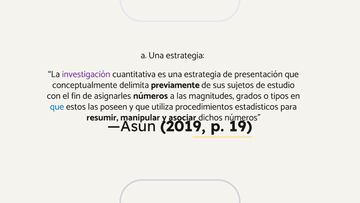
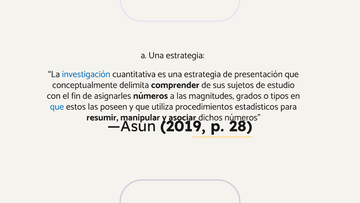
investigación colour: purple -> blue
previamente: previamente -> comprender
19: 19 -> 28
